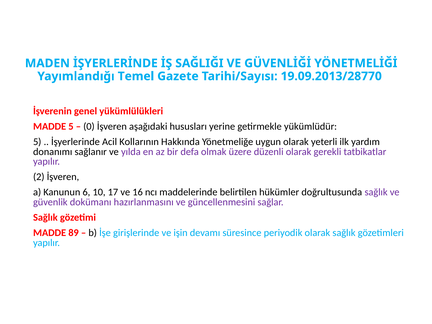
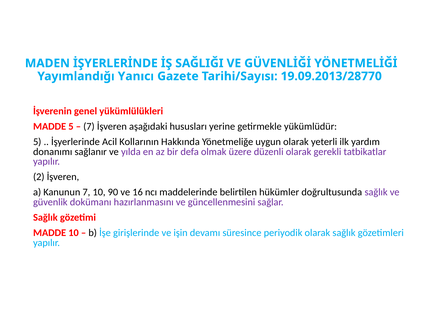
Temel: Temel -> Yanıcı
0 at (89, 126): 0 -> 7
Kanunun 6: 6 -> 7
17: 17 -> 90
MADDE 89: 89 -> 10
